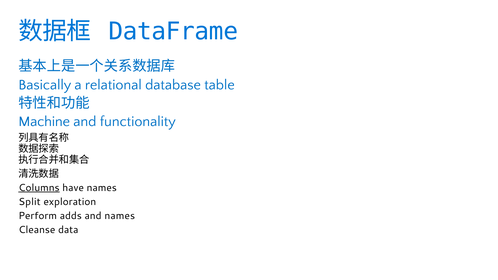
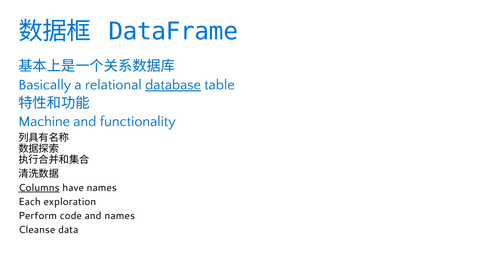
database underline: none -> present
Split: Split -> Each
adds: adds -> code
